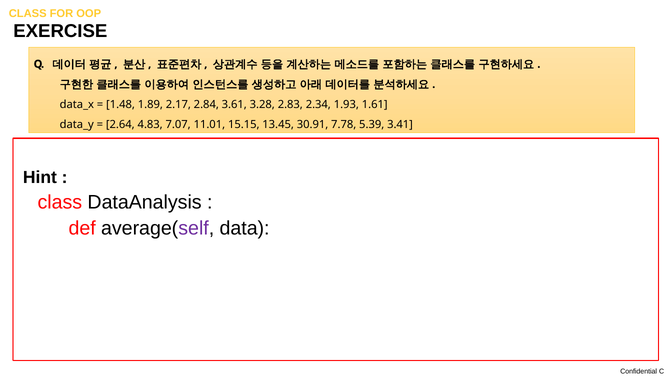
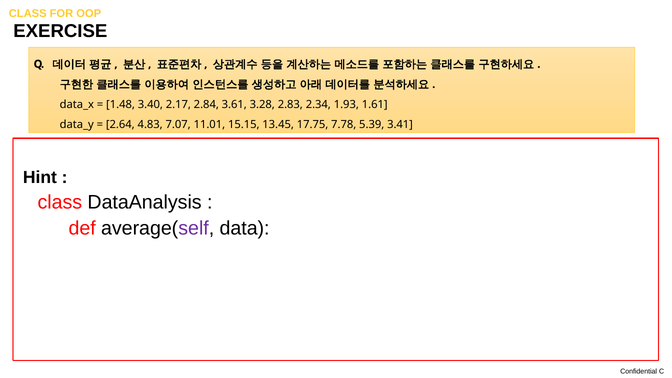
1.89: 1.89 -> 3.40
30.91: 30.91 -> 17.75
